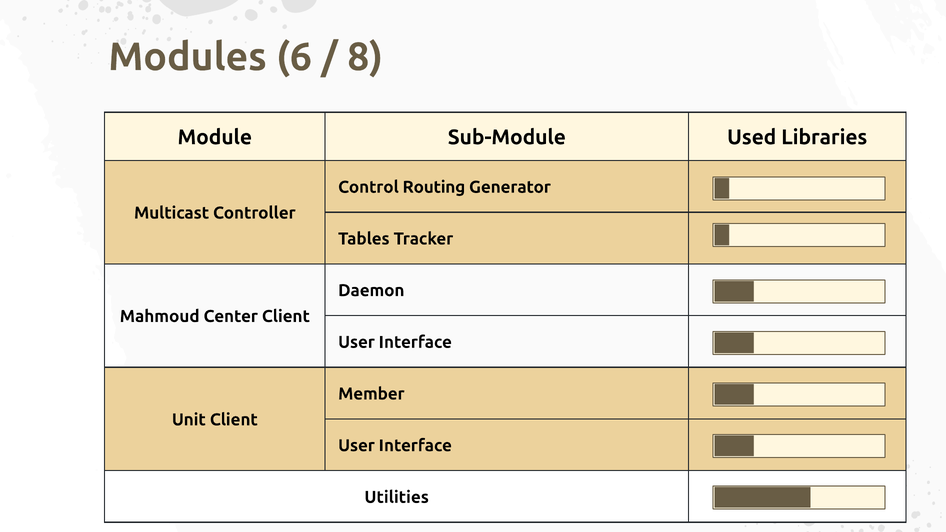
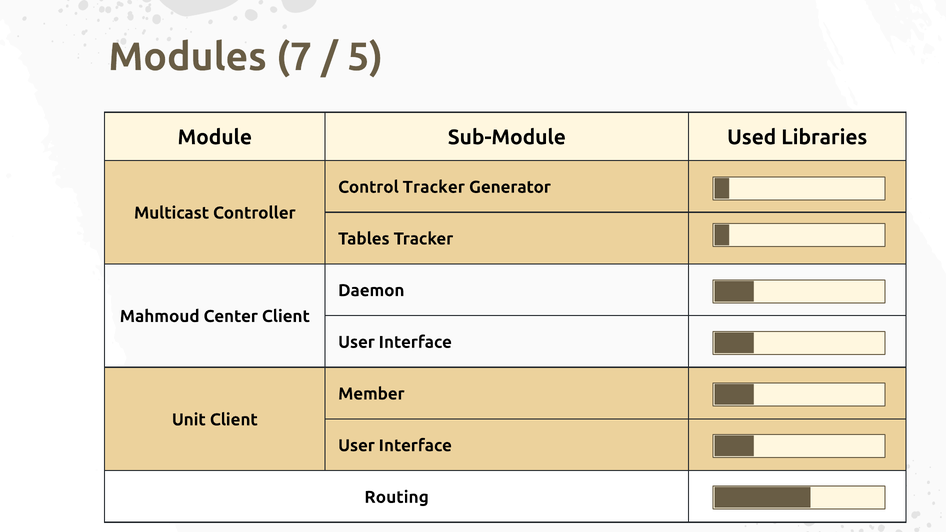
6: 6 -> 7
8: 8 -> 5
Control Routing: Routing -> Tracker
Utilities: Utilities -> Routing
